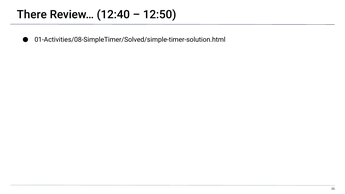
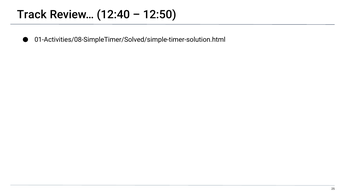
There: There -> Track
